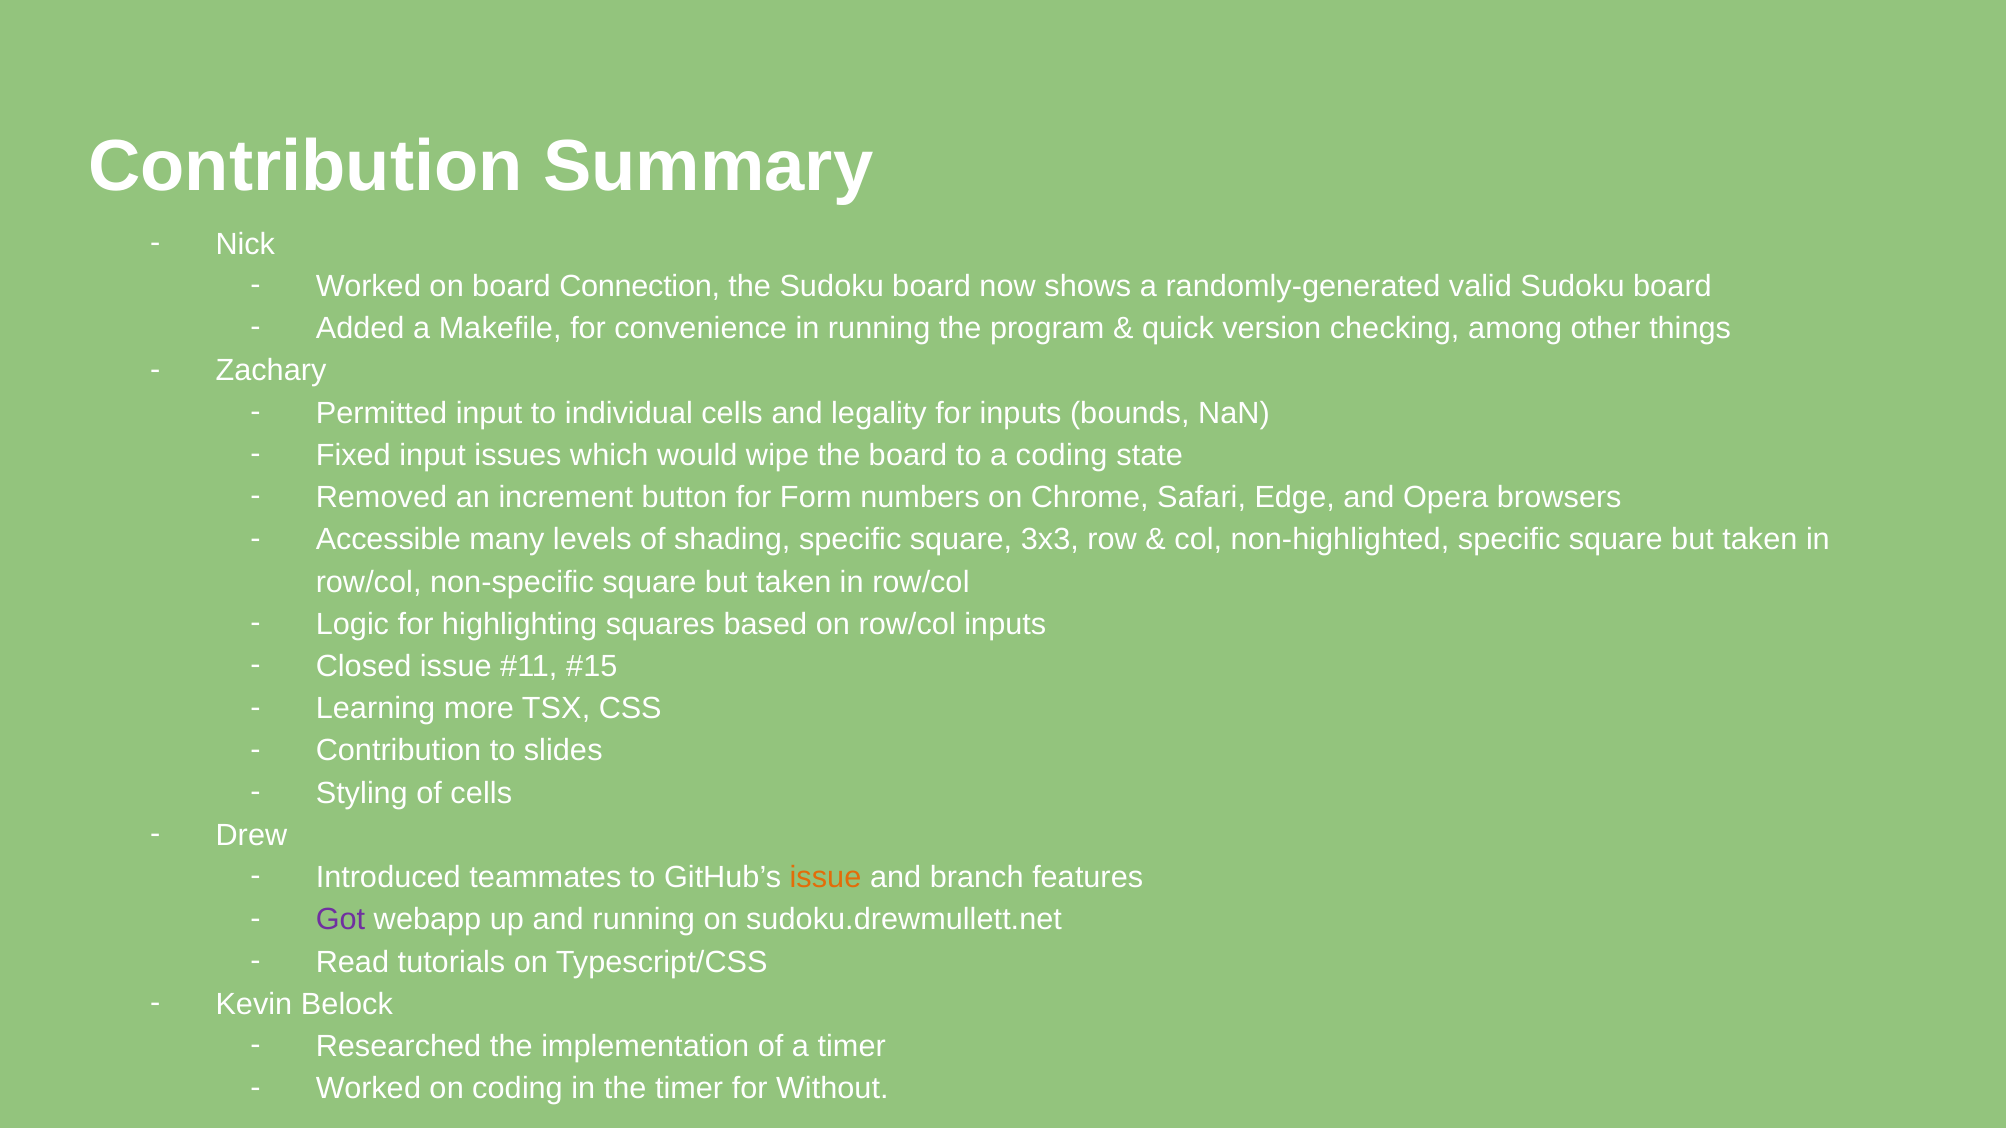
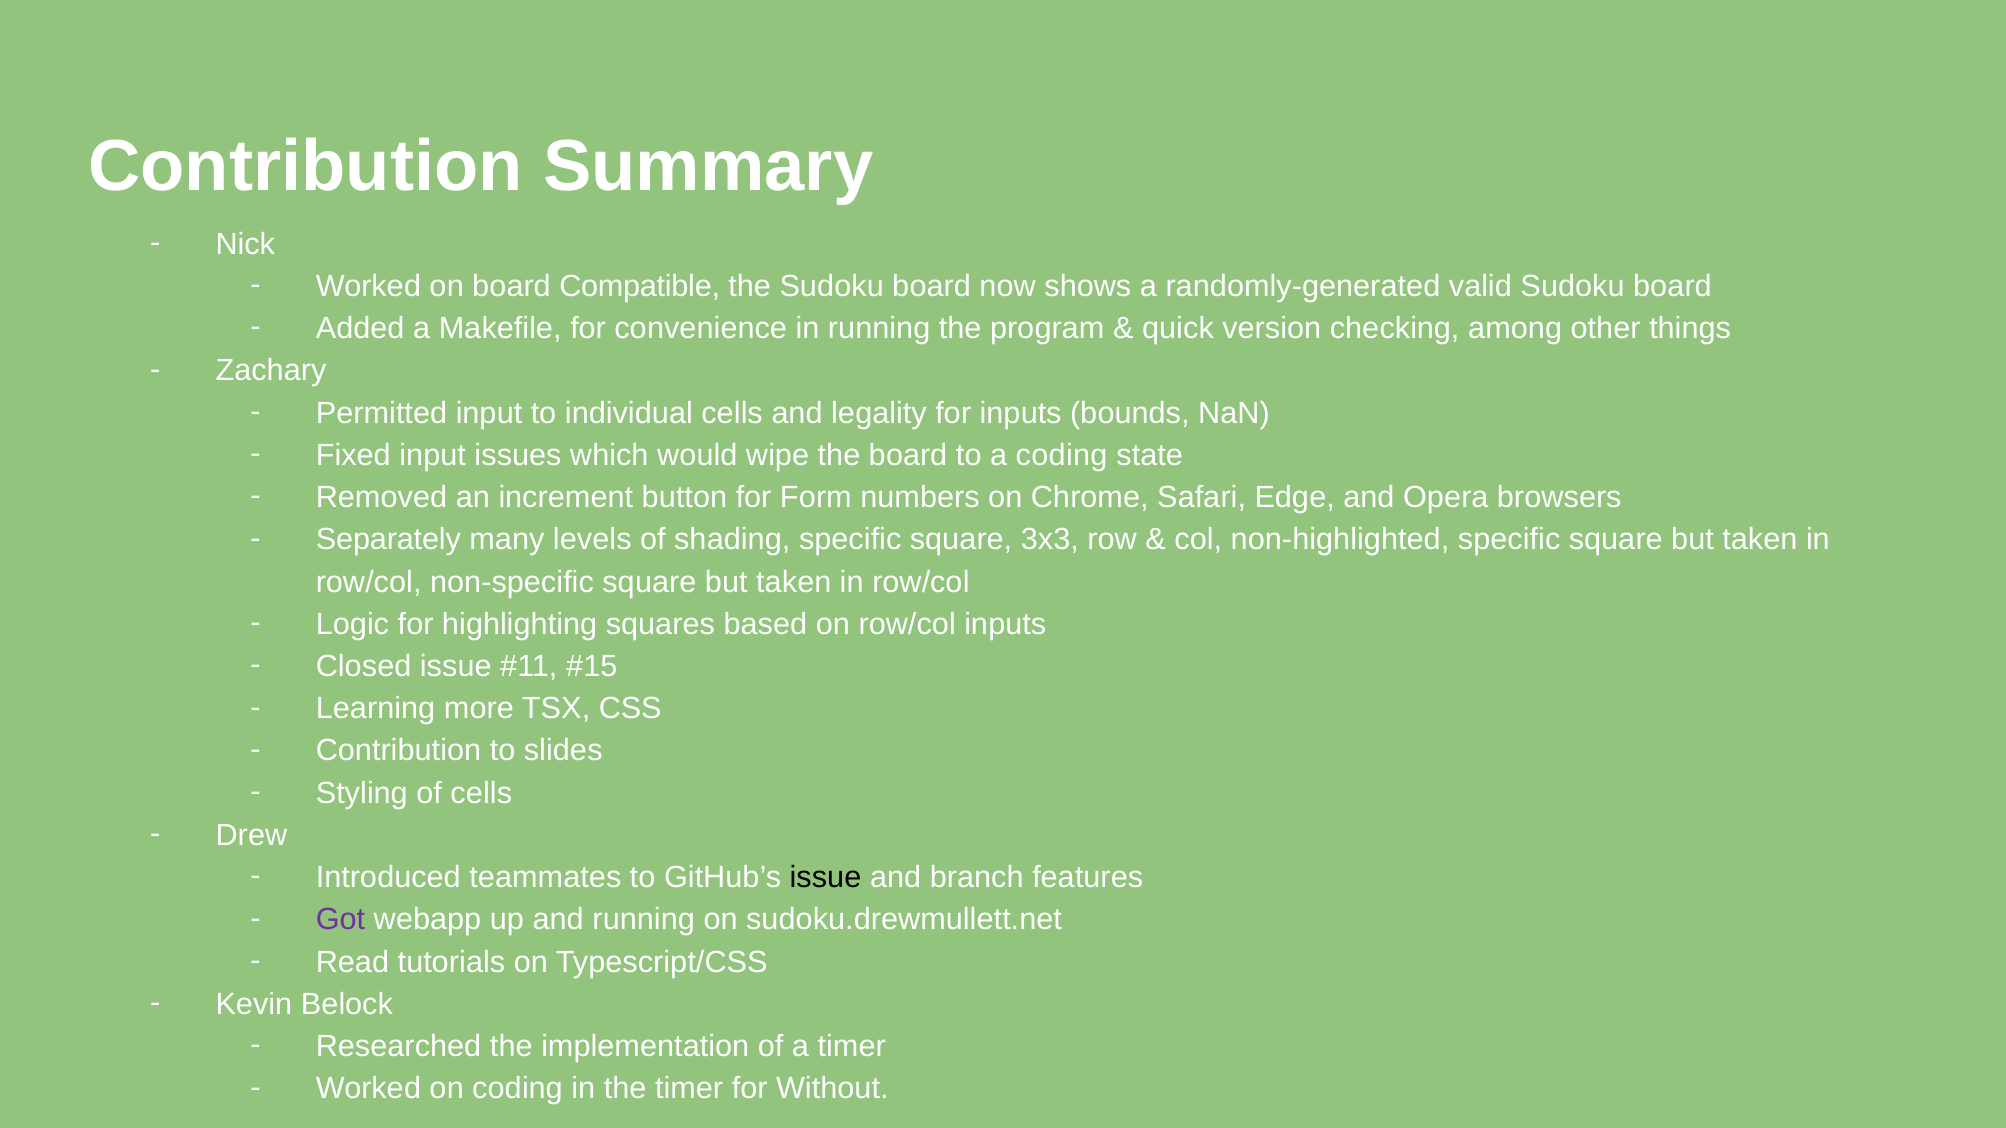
Connection: Connection -> Compatible
Accessible: Accessible -> Separately
issue at (825, 878) colour: orange -> black
